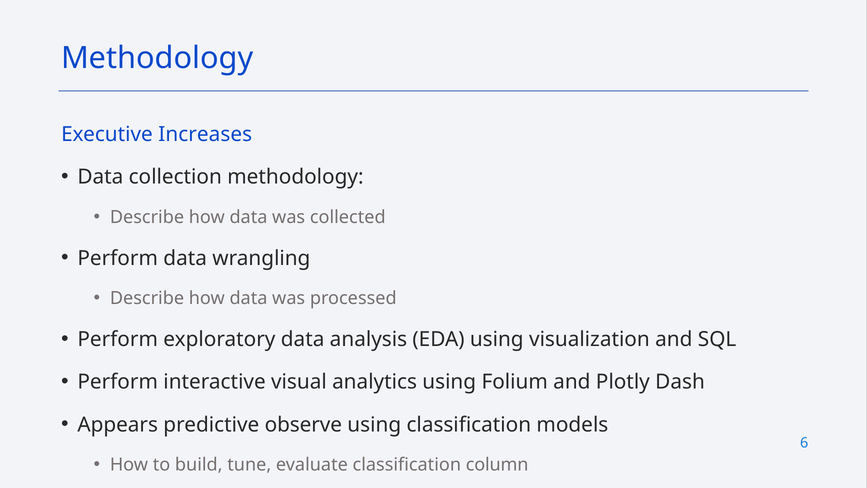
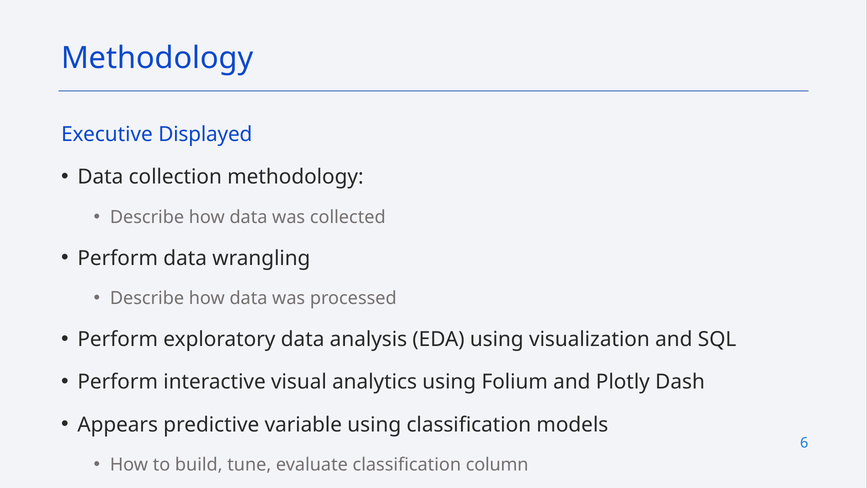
Increases: Increases -> Displayed
observe: observe -> variable
